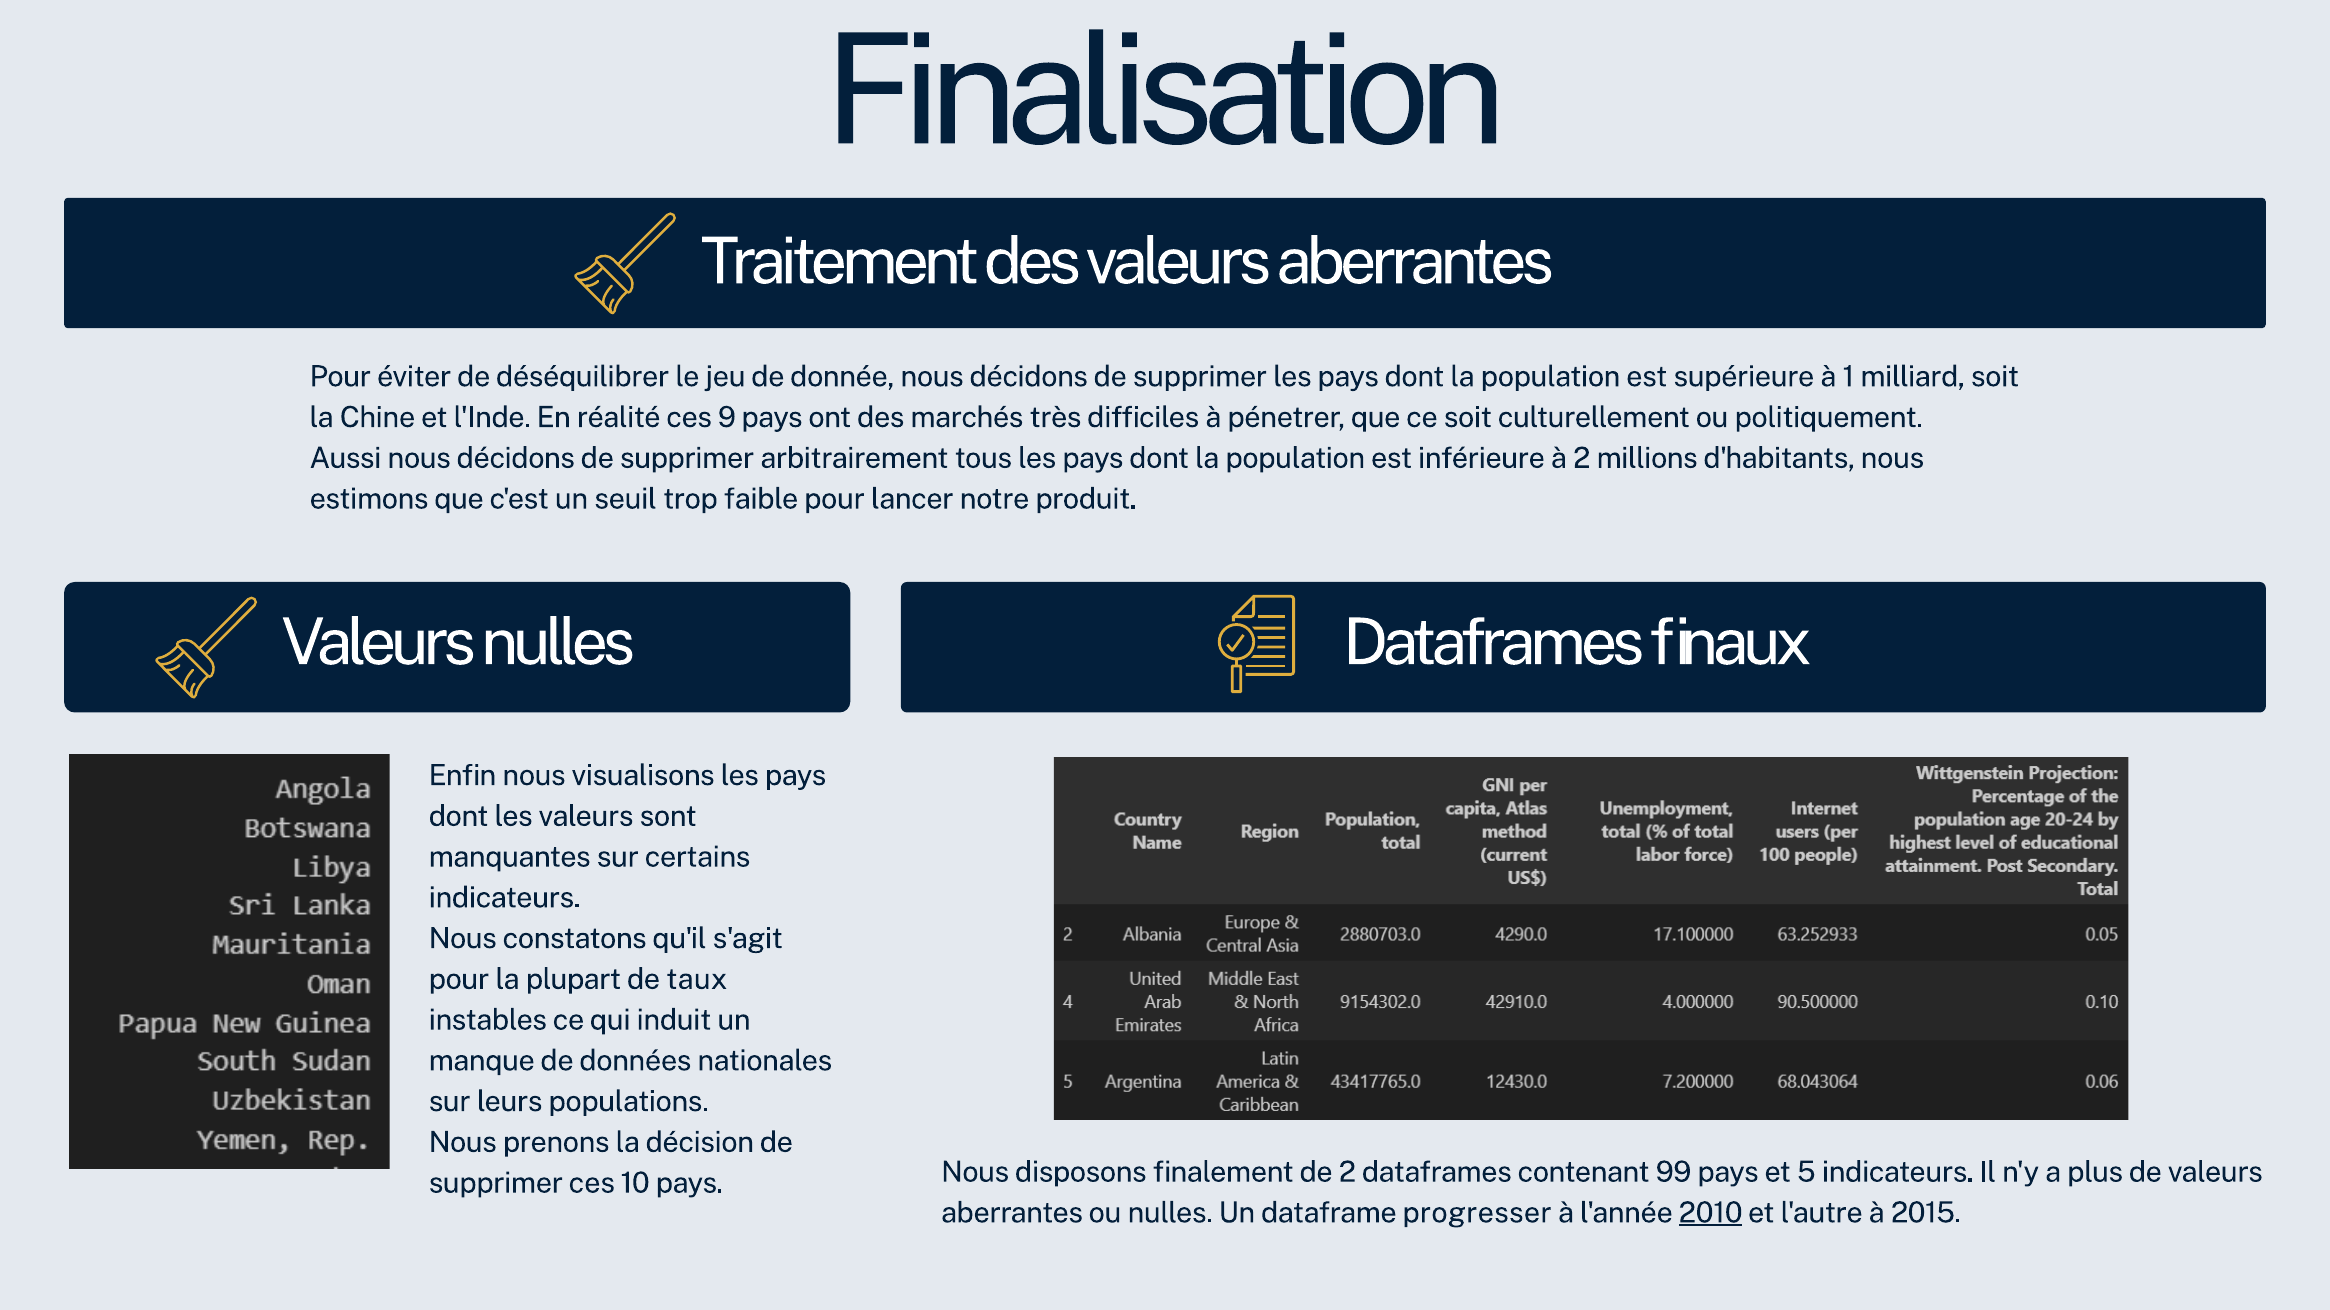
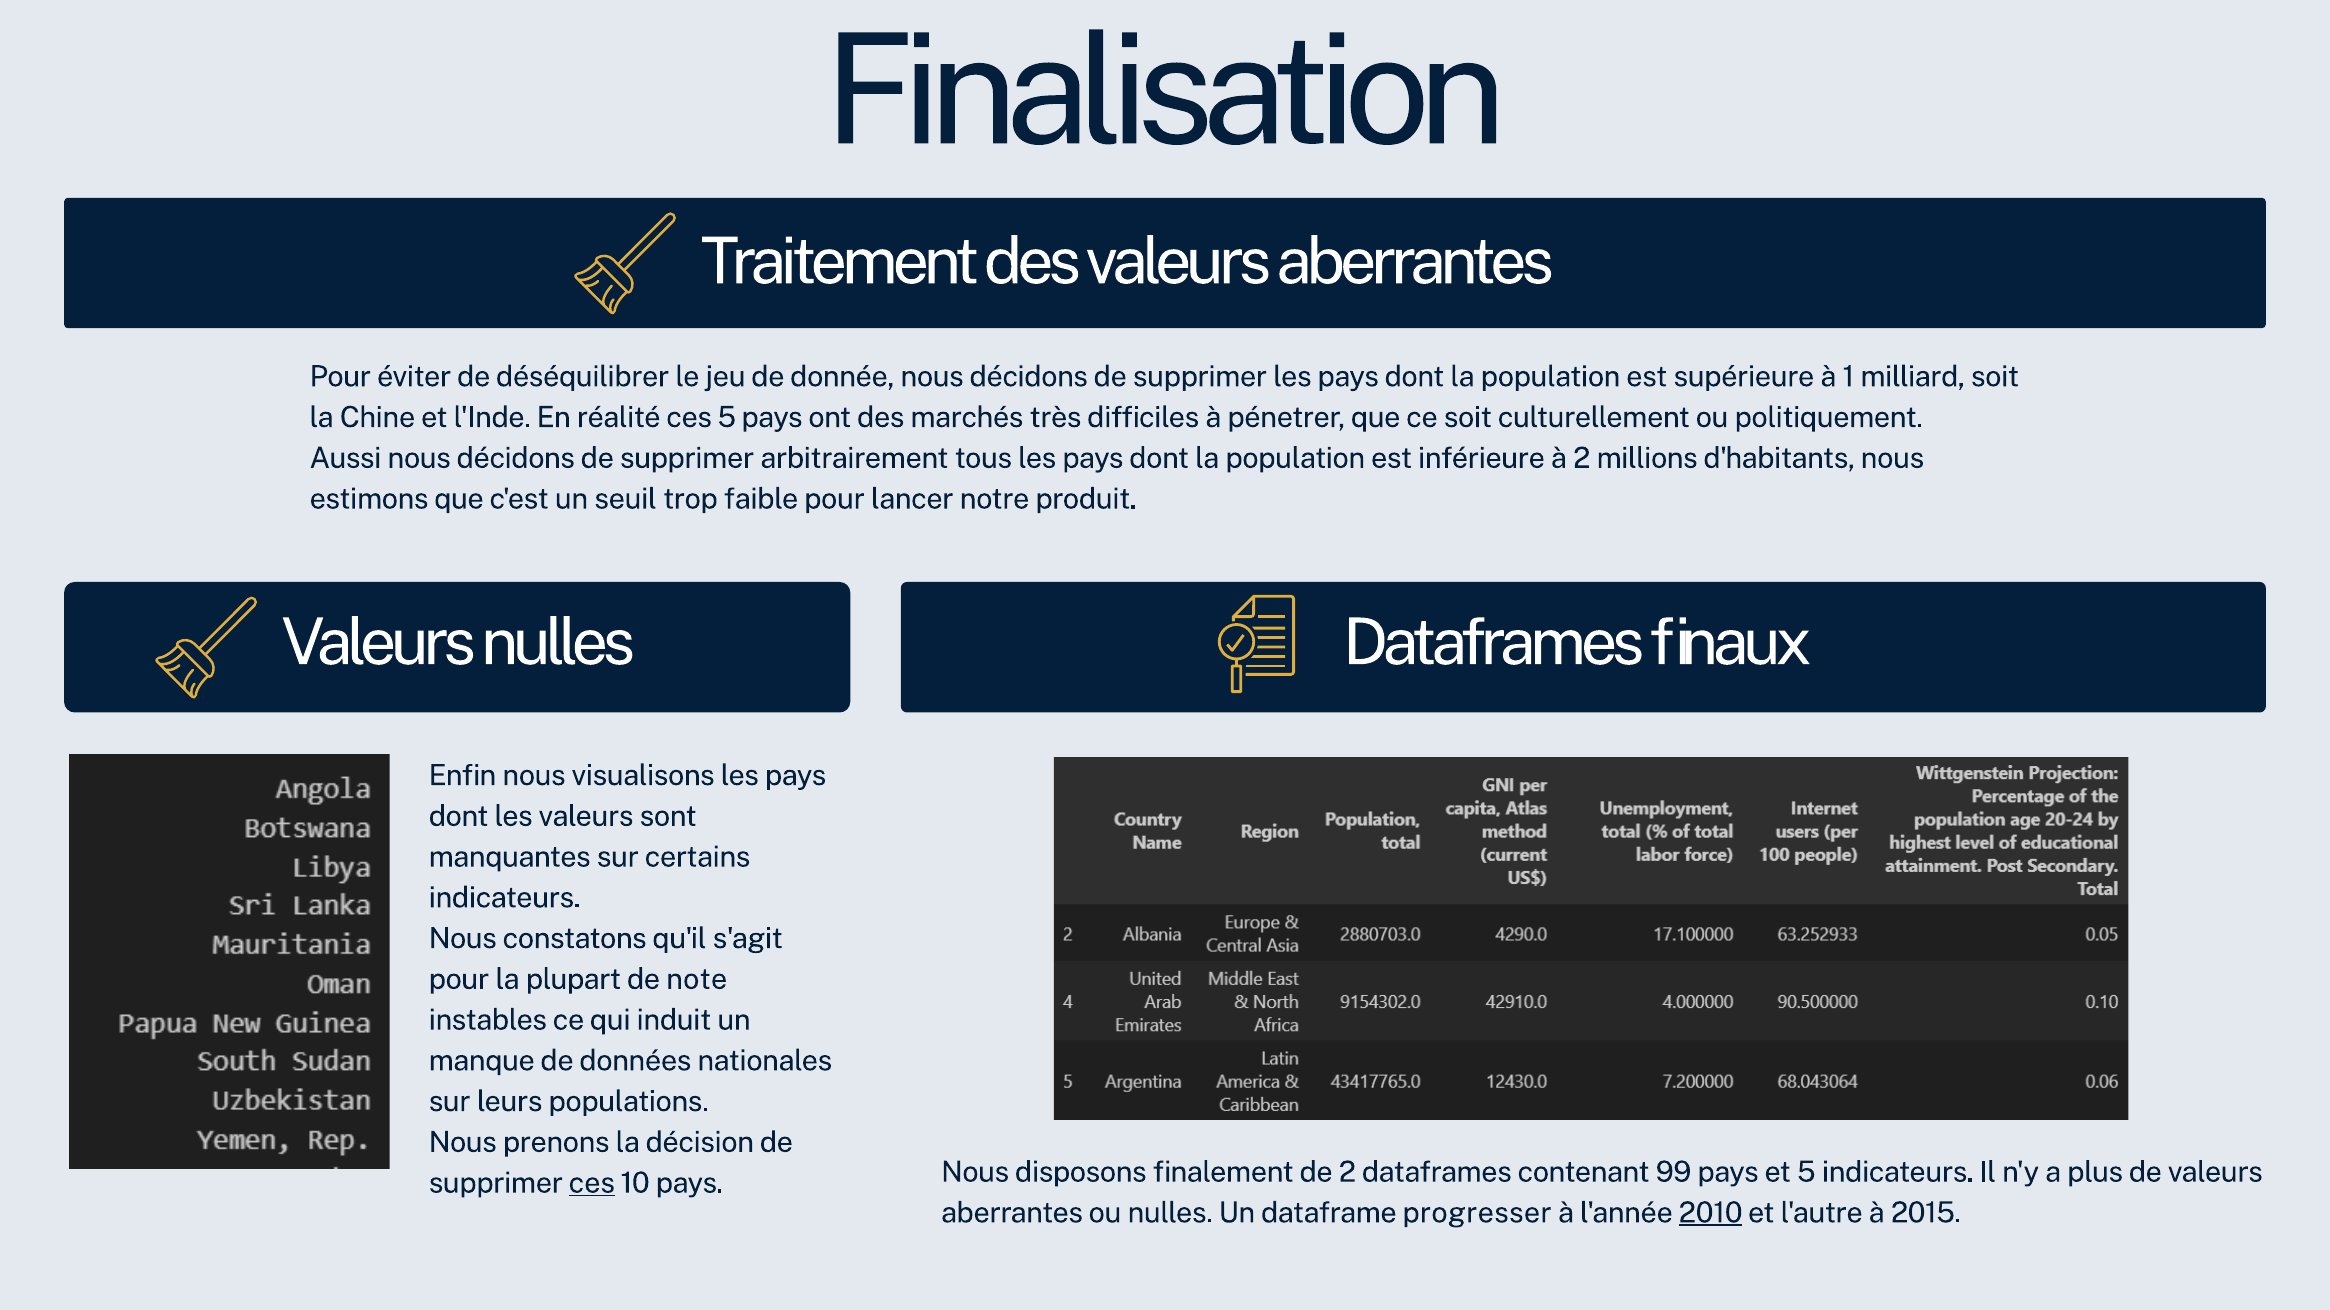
ces 9: 9 -> 5
taux: taux -> note
ces at (592, 1184) underline: none -> present
